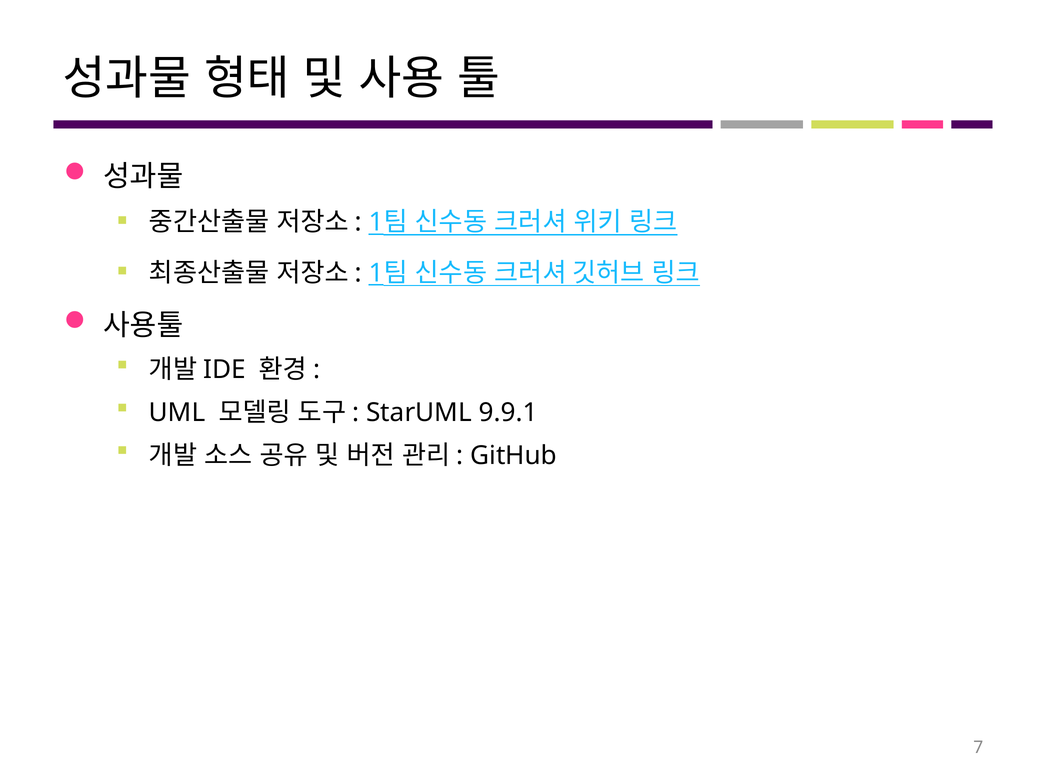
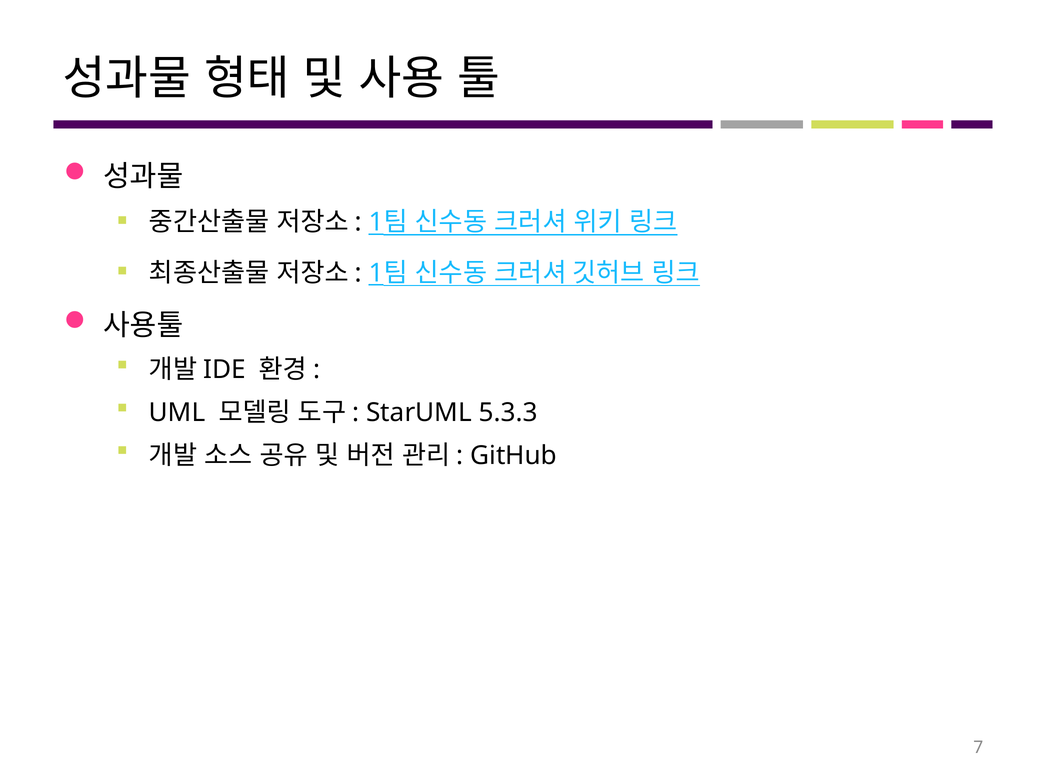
9.9.1: 9.9.1 -> 5.3.3
